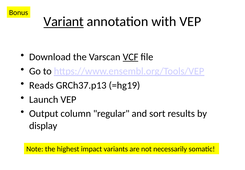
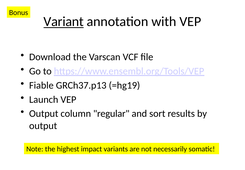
VCF underline: present -> none
Reads: Reads -> Fiable
display at (43, 125): display -> output
